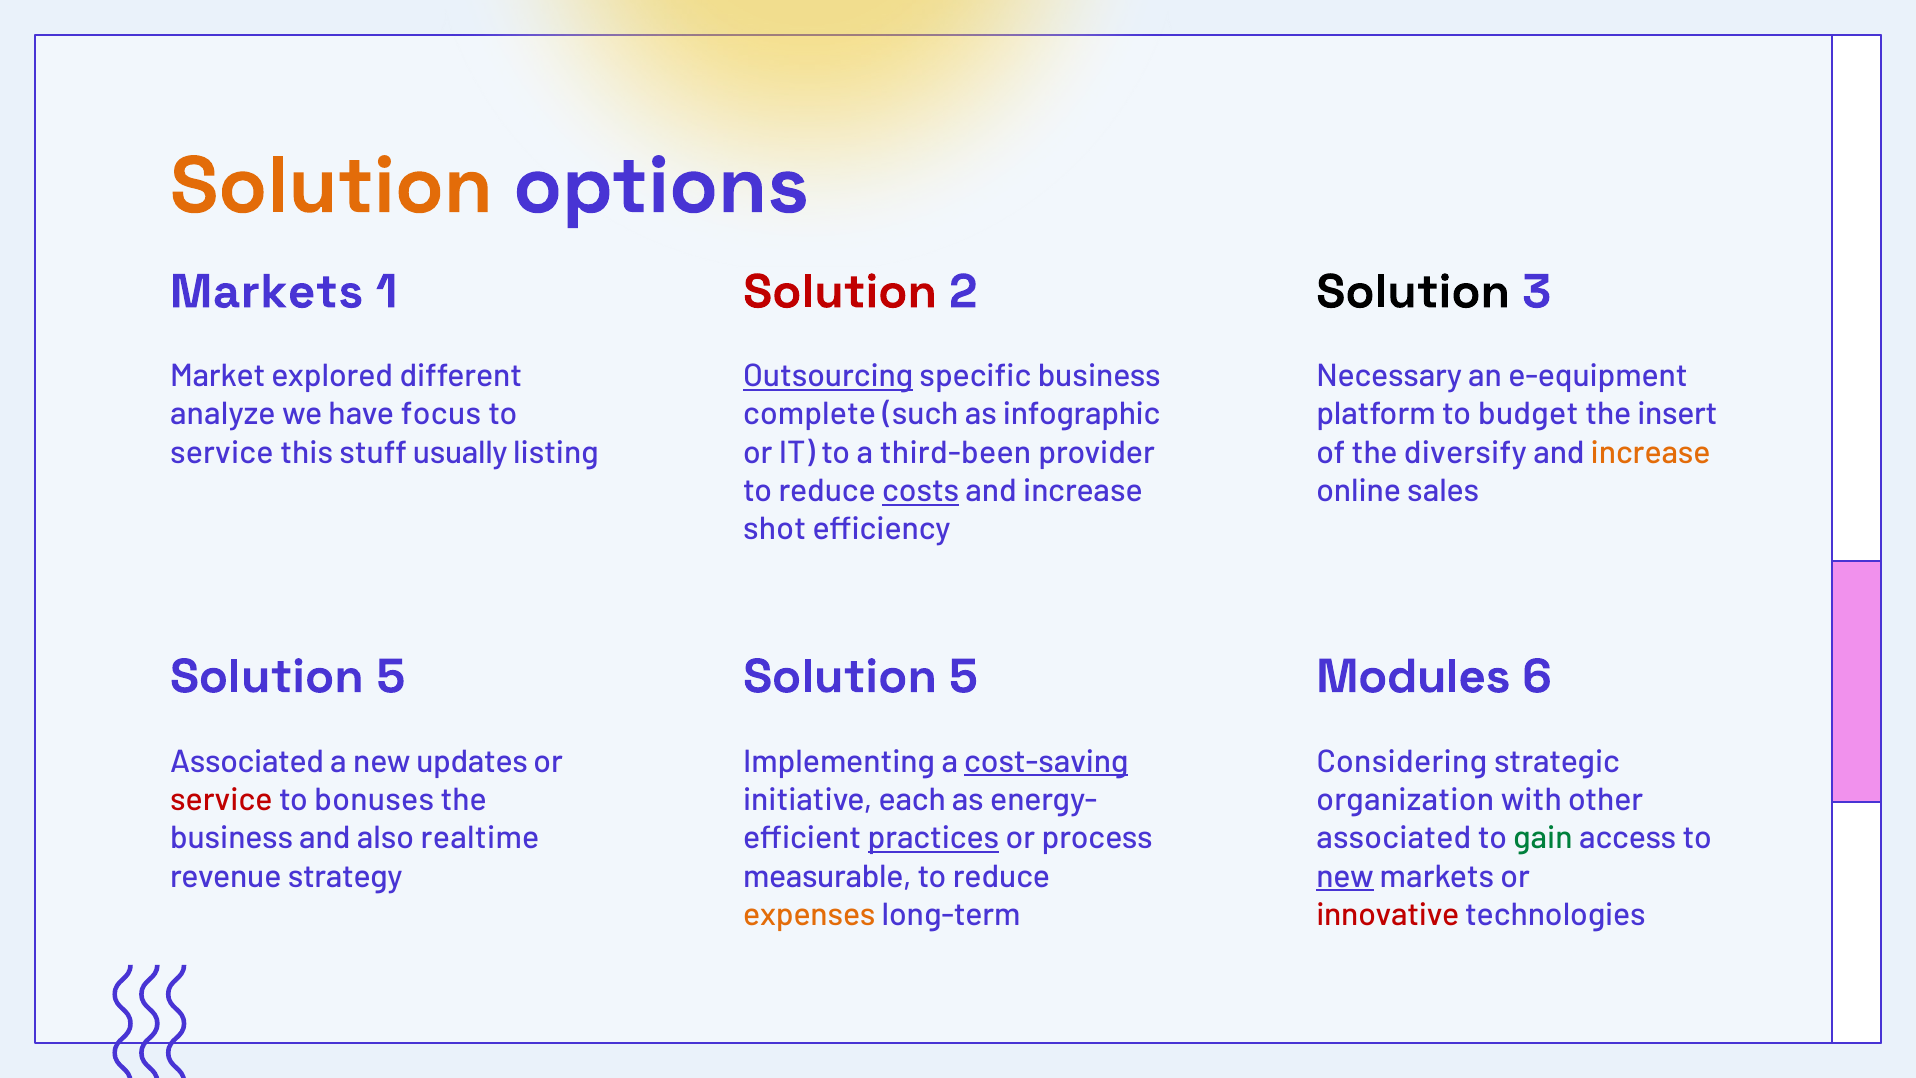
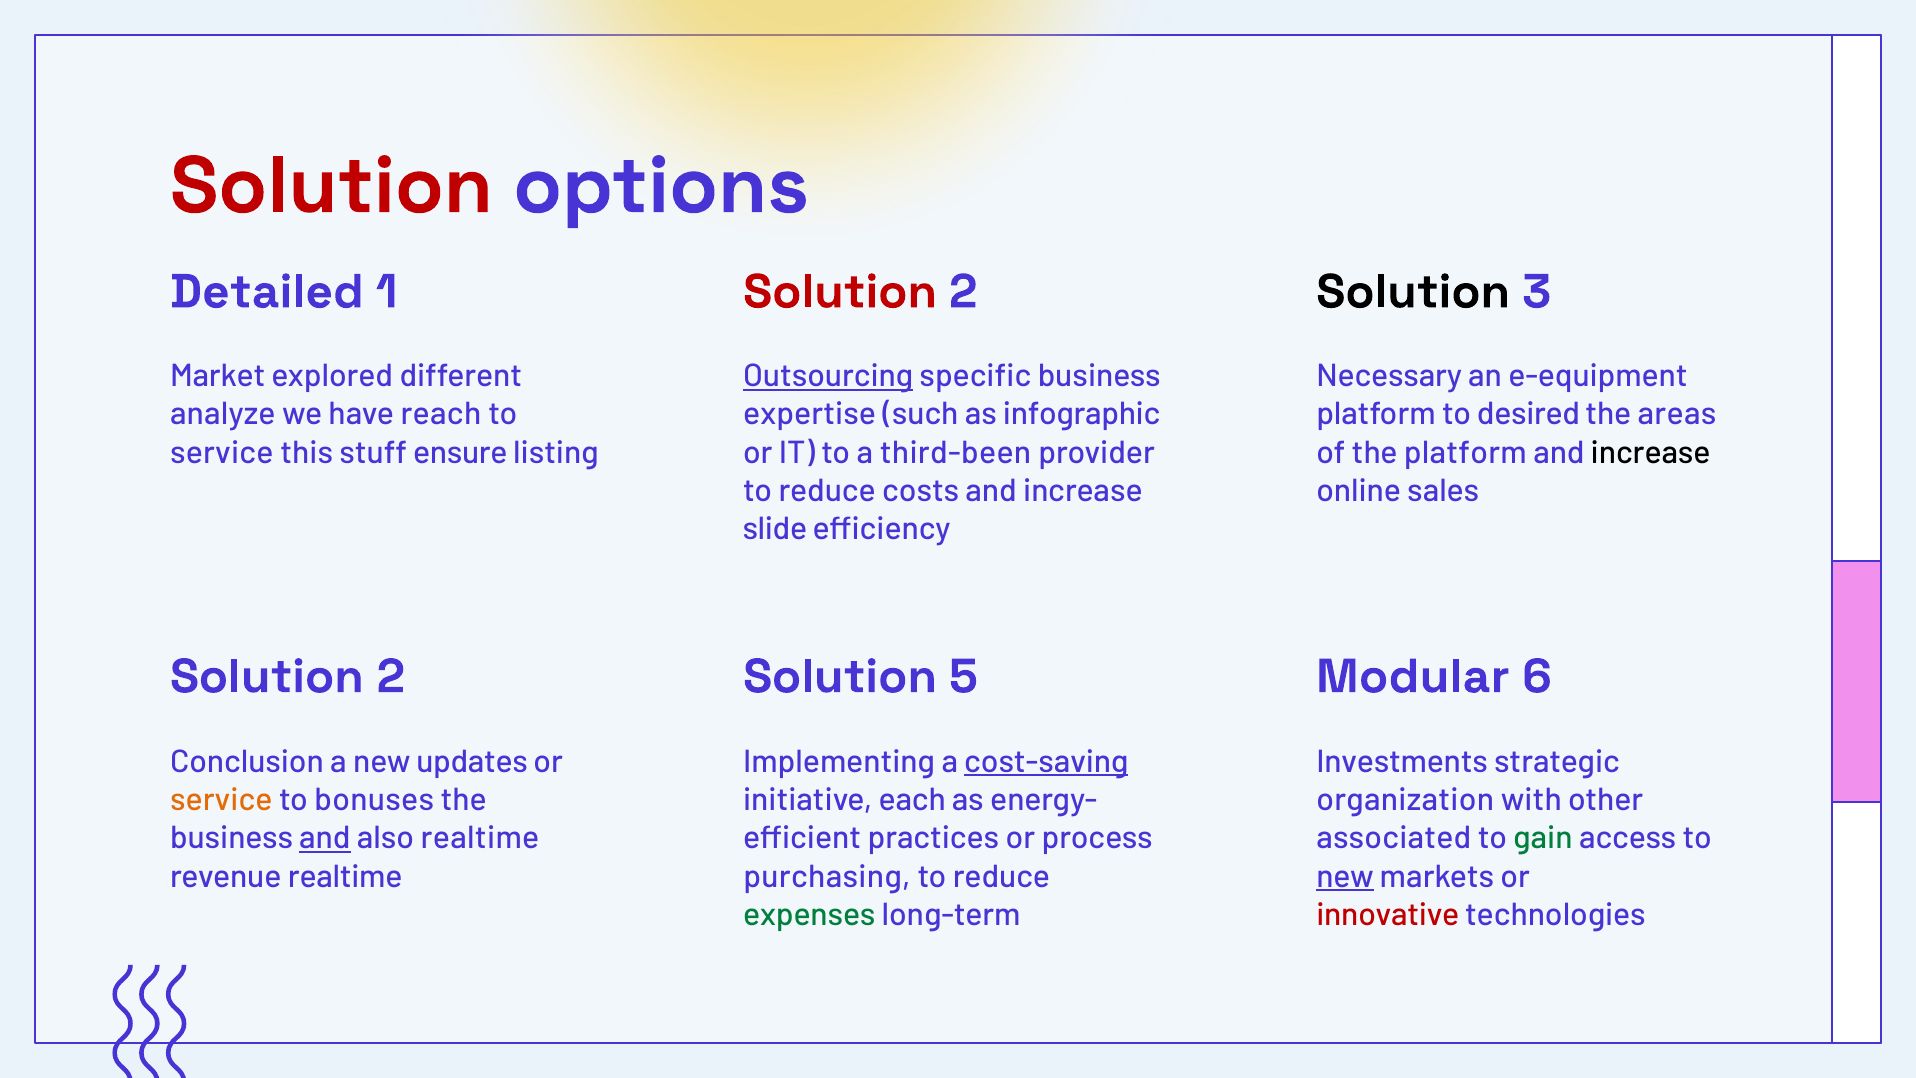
Solution at (332, 186) colour: orange -> red
Markets at (267, 292): Markets -> Detailed
focus: focus -> reach
complete: complete -> expertise
budget: budget -> desired
insert: insert -> areas
usually: usually -> ensure
the diversify: diversify -> platform
increase at (1651, 453) colour: orange -> black
costs underline: present -> none
shot: shot -> slide
5 at (391, 676): 5 -> 2
Modules: Modules -> Modular
Associated at (247, 761): Associated -> Conclusion
Considering: Considering -> Investments
service at (221, 800) colour: red -> orange
and at (325, 838) underline: none -> present
practices underline: present -> none
revenue strategy: strategy -> realtime
measurable: measurable -> purchasing
expenses colour: orange -> green
